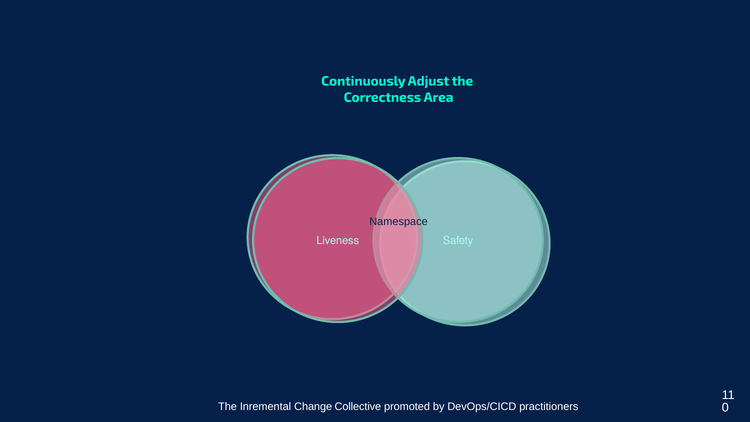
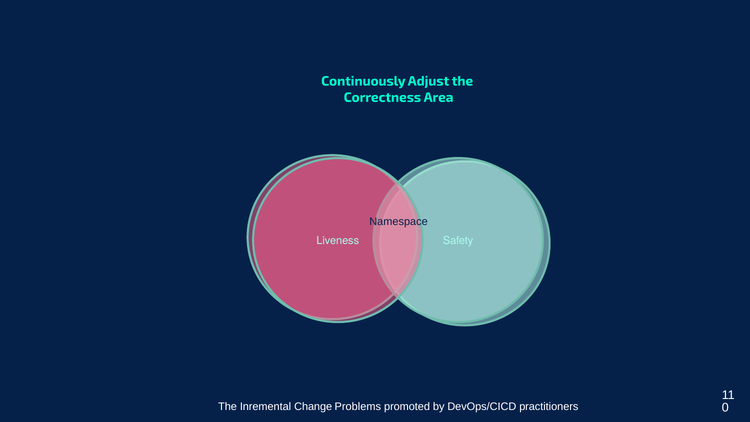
Collective: Collective -> Problems
